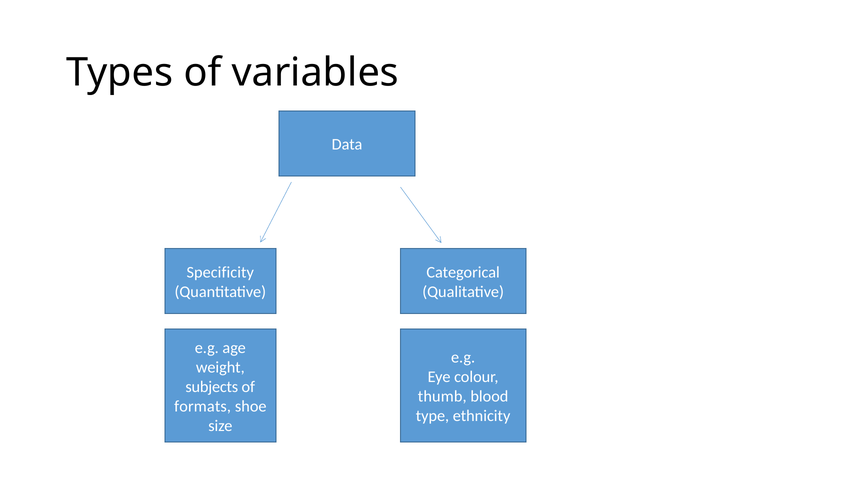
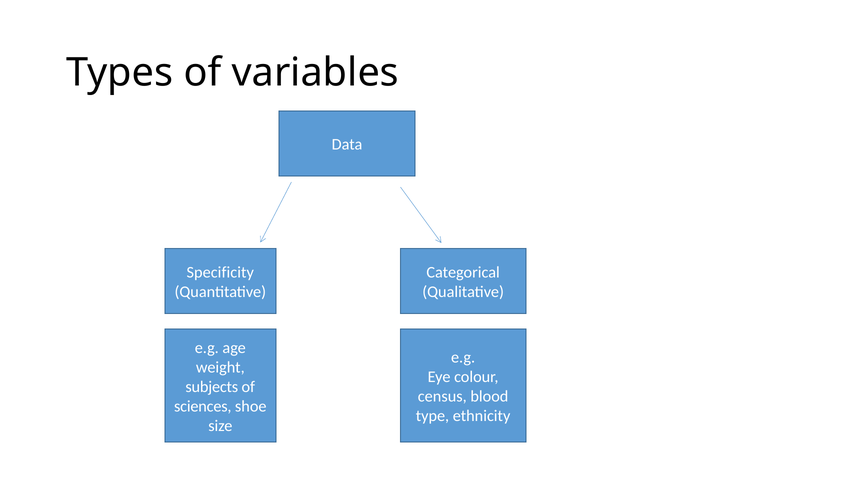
thumb: thumb -> census
formats: formats -> sciences
